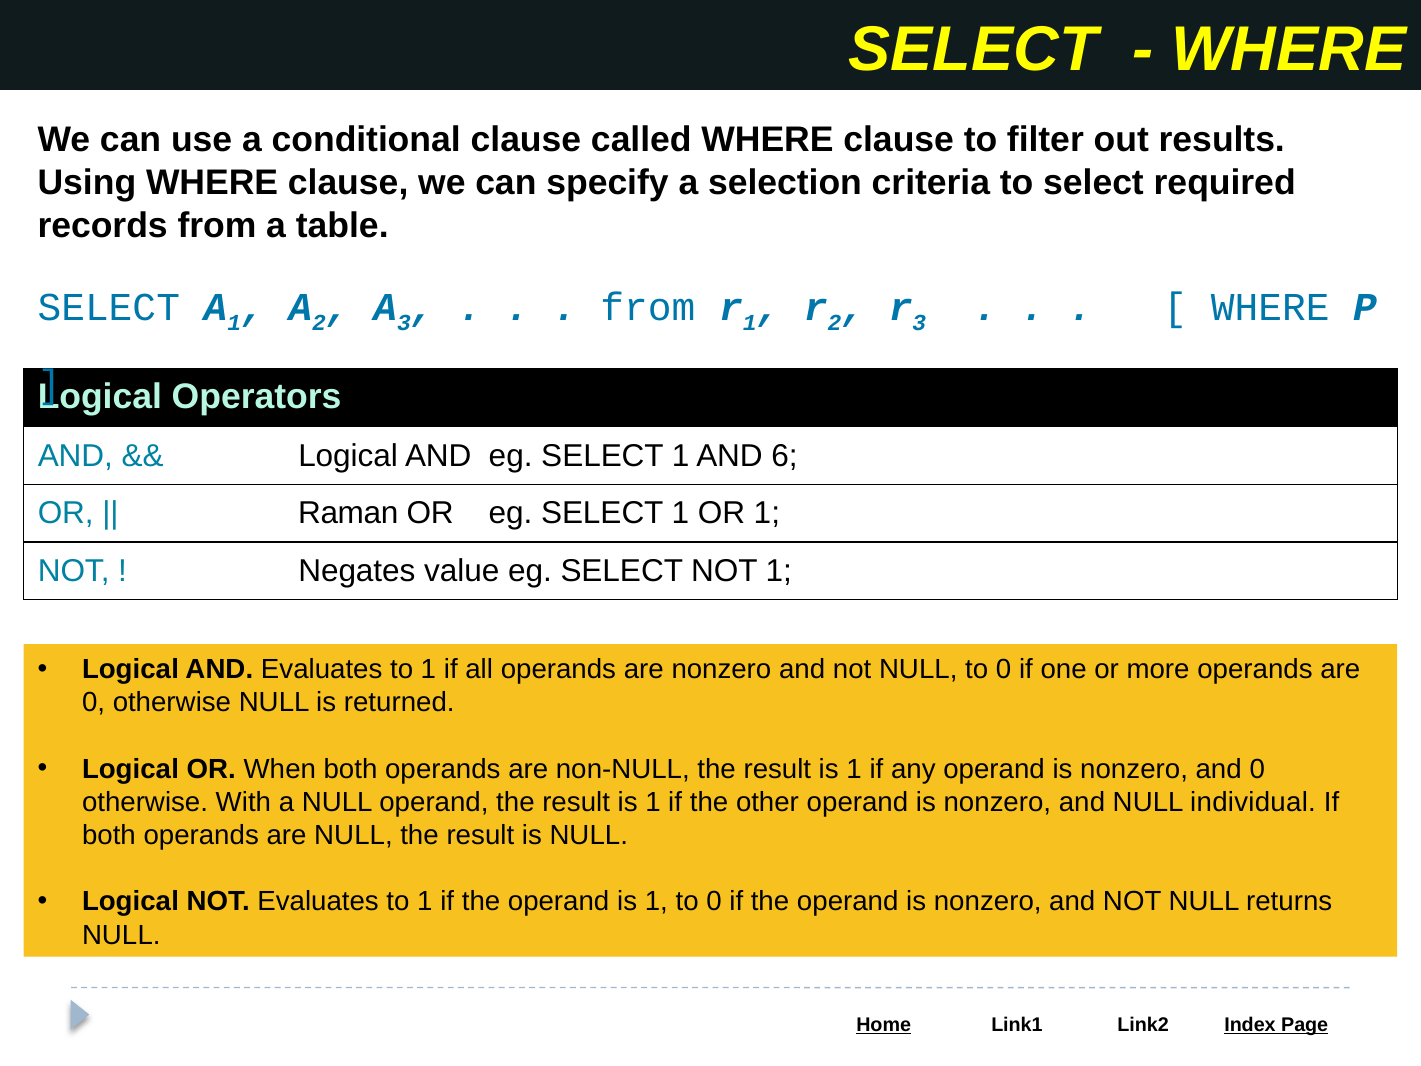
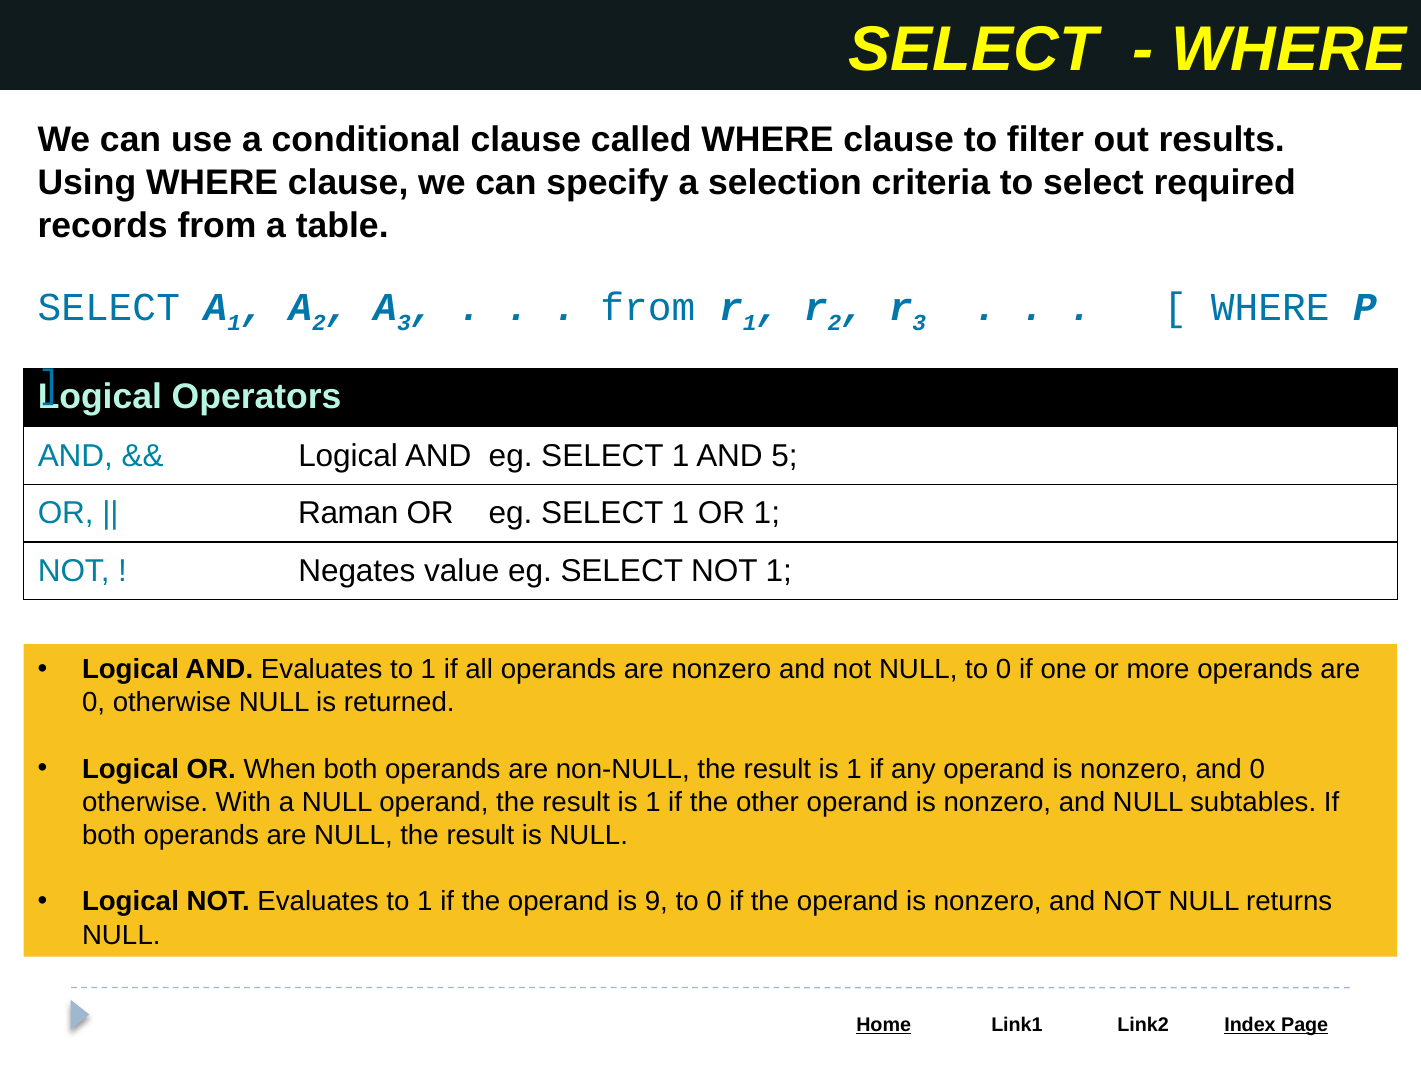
6: 6 -> 5
individual: individual -> subtables
operand is 1: 1 -> 9
